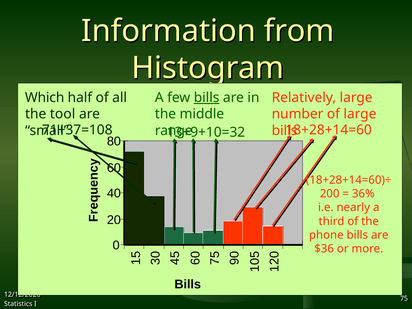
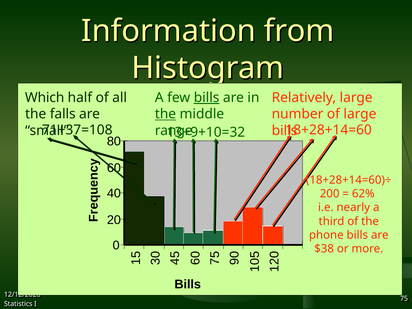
tool: tool -> falls
the at (165, 114) underline: none -> present
36%: 36% -> 62%
$36: $36 -> $38
